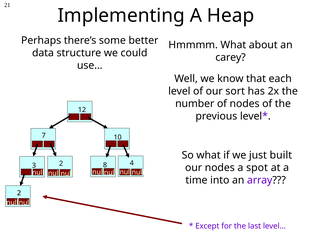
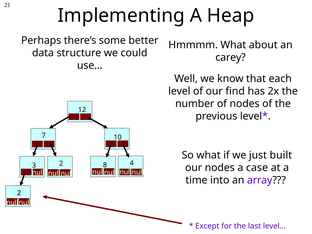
sort: sort -> find
spot: spot -> case
